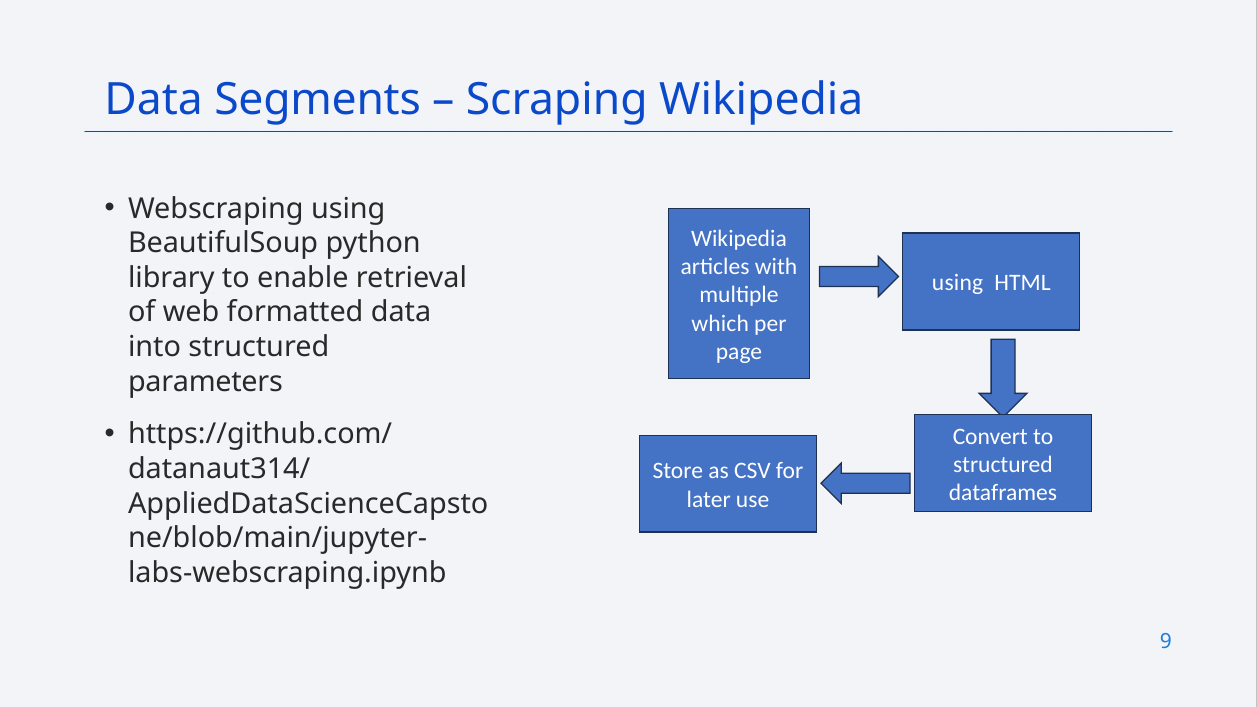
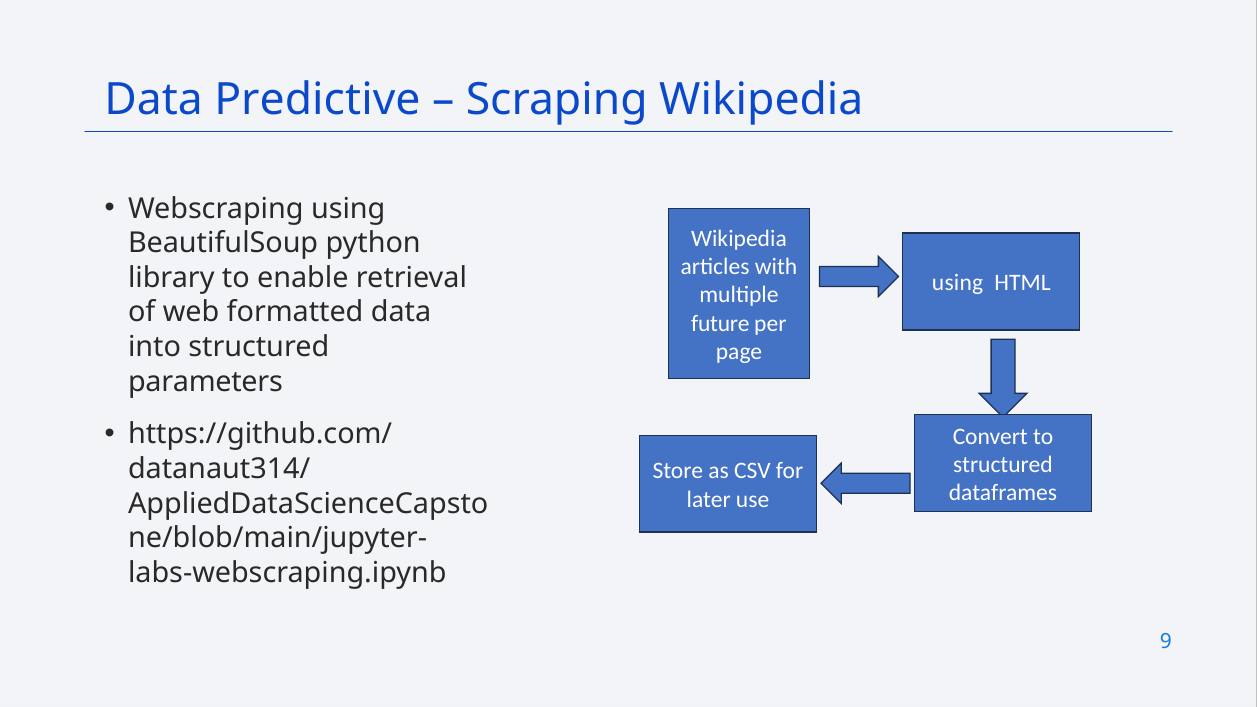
Segments: Segments -> Predictive
which: which -> future
